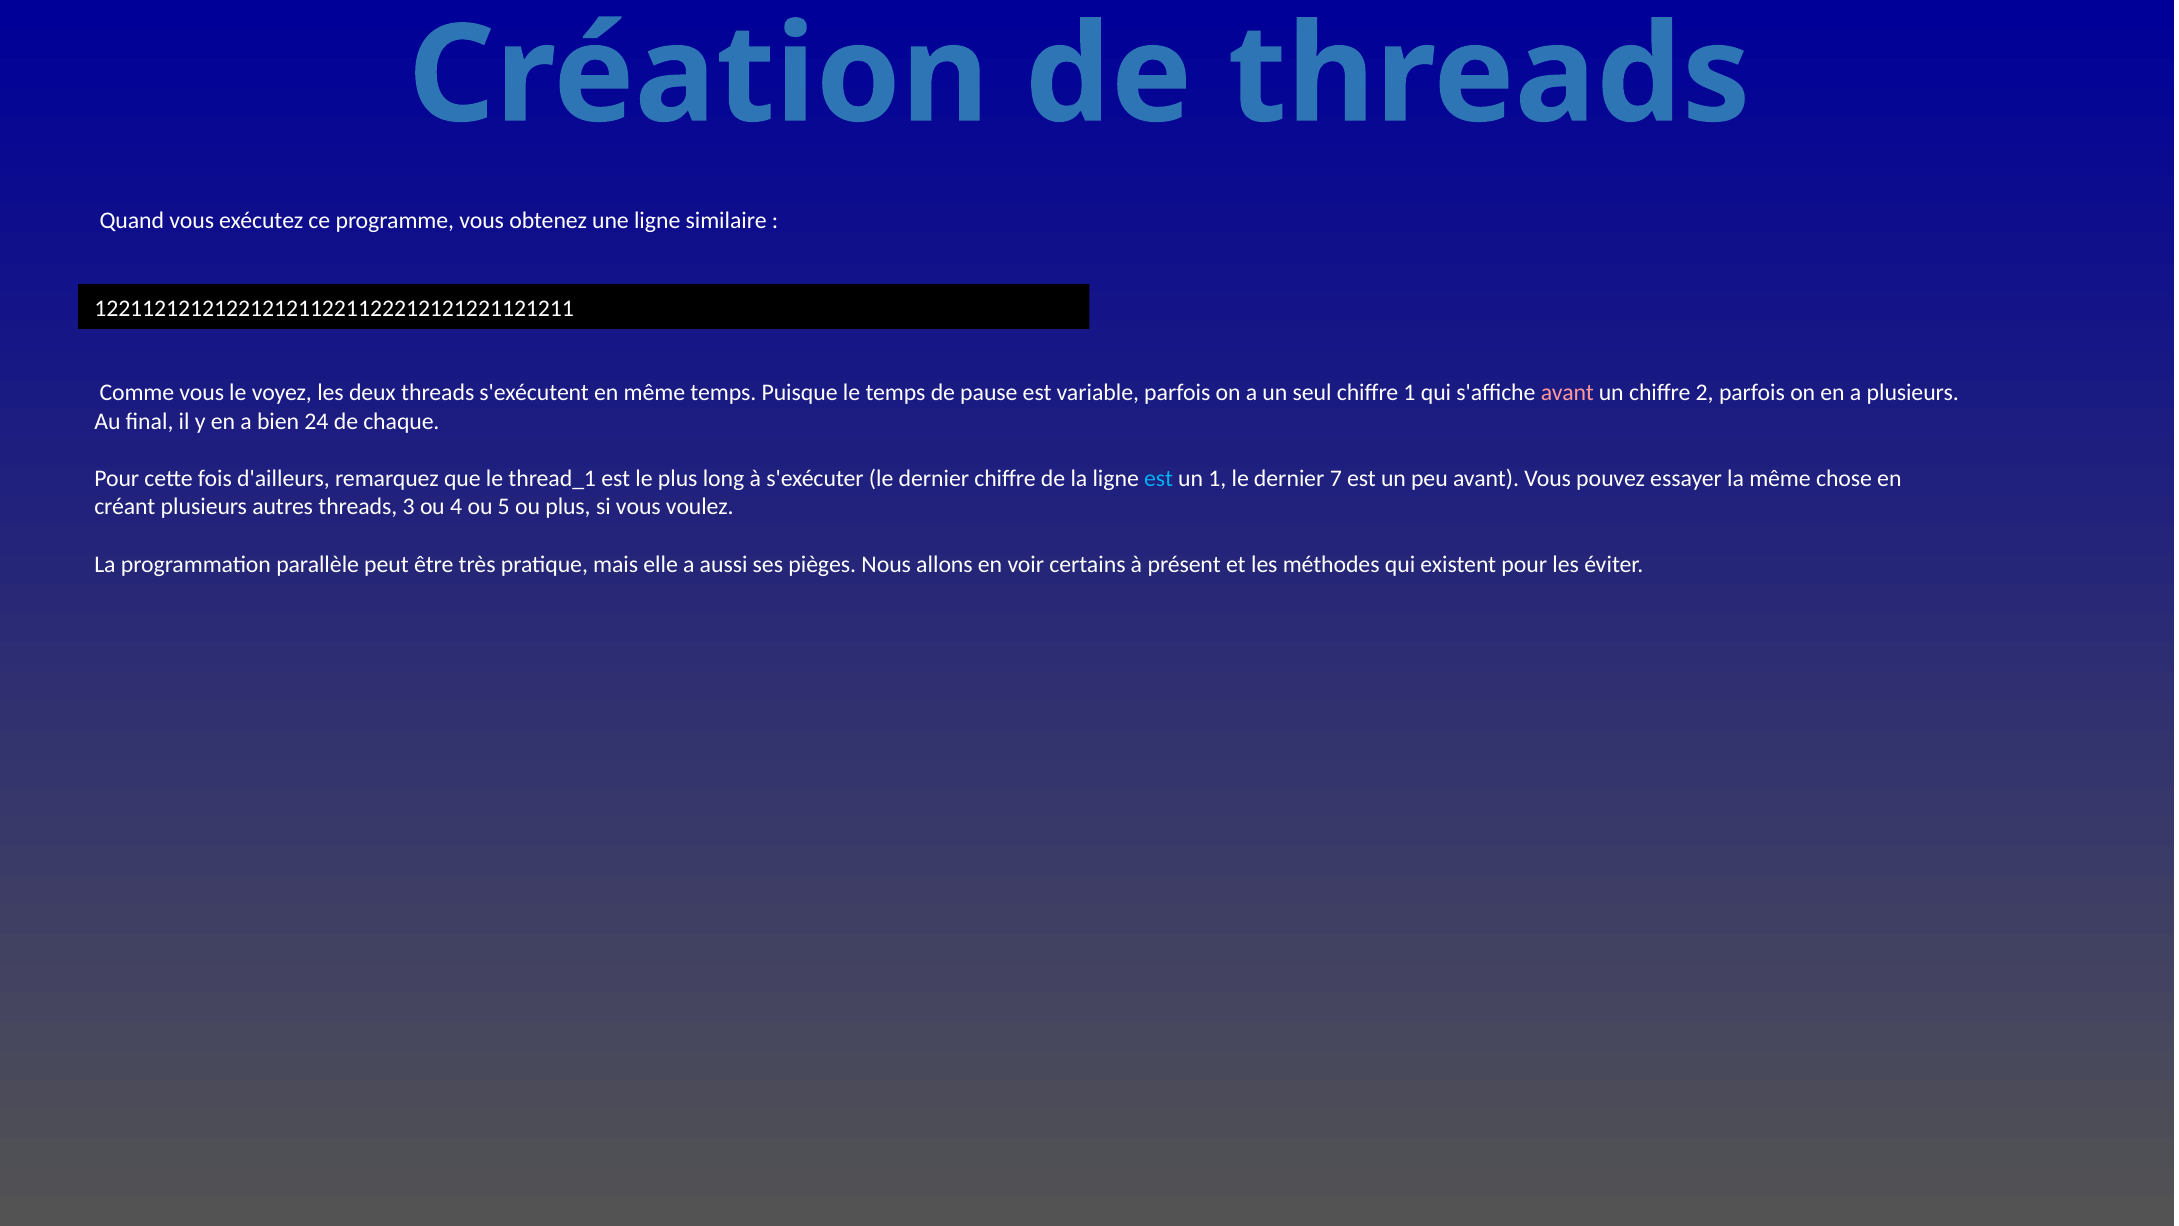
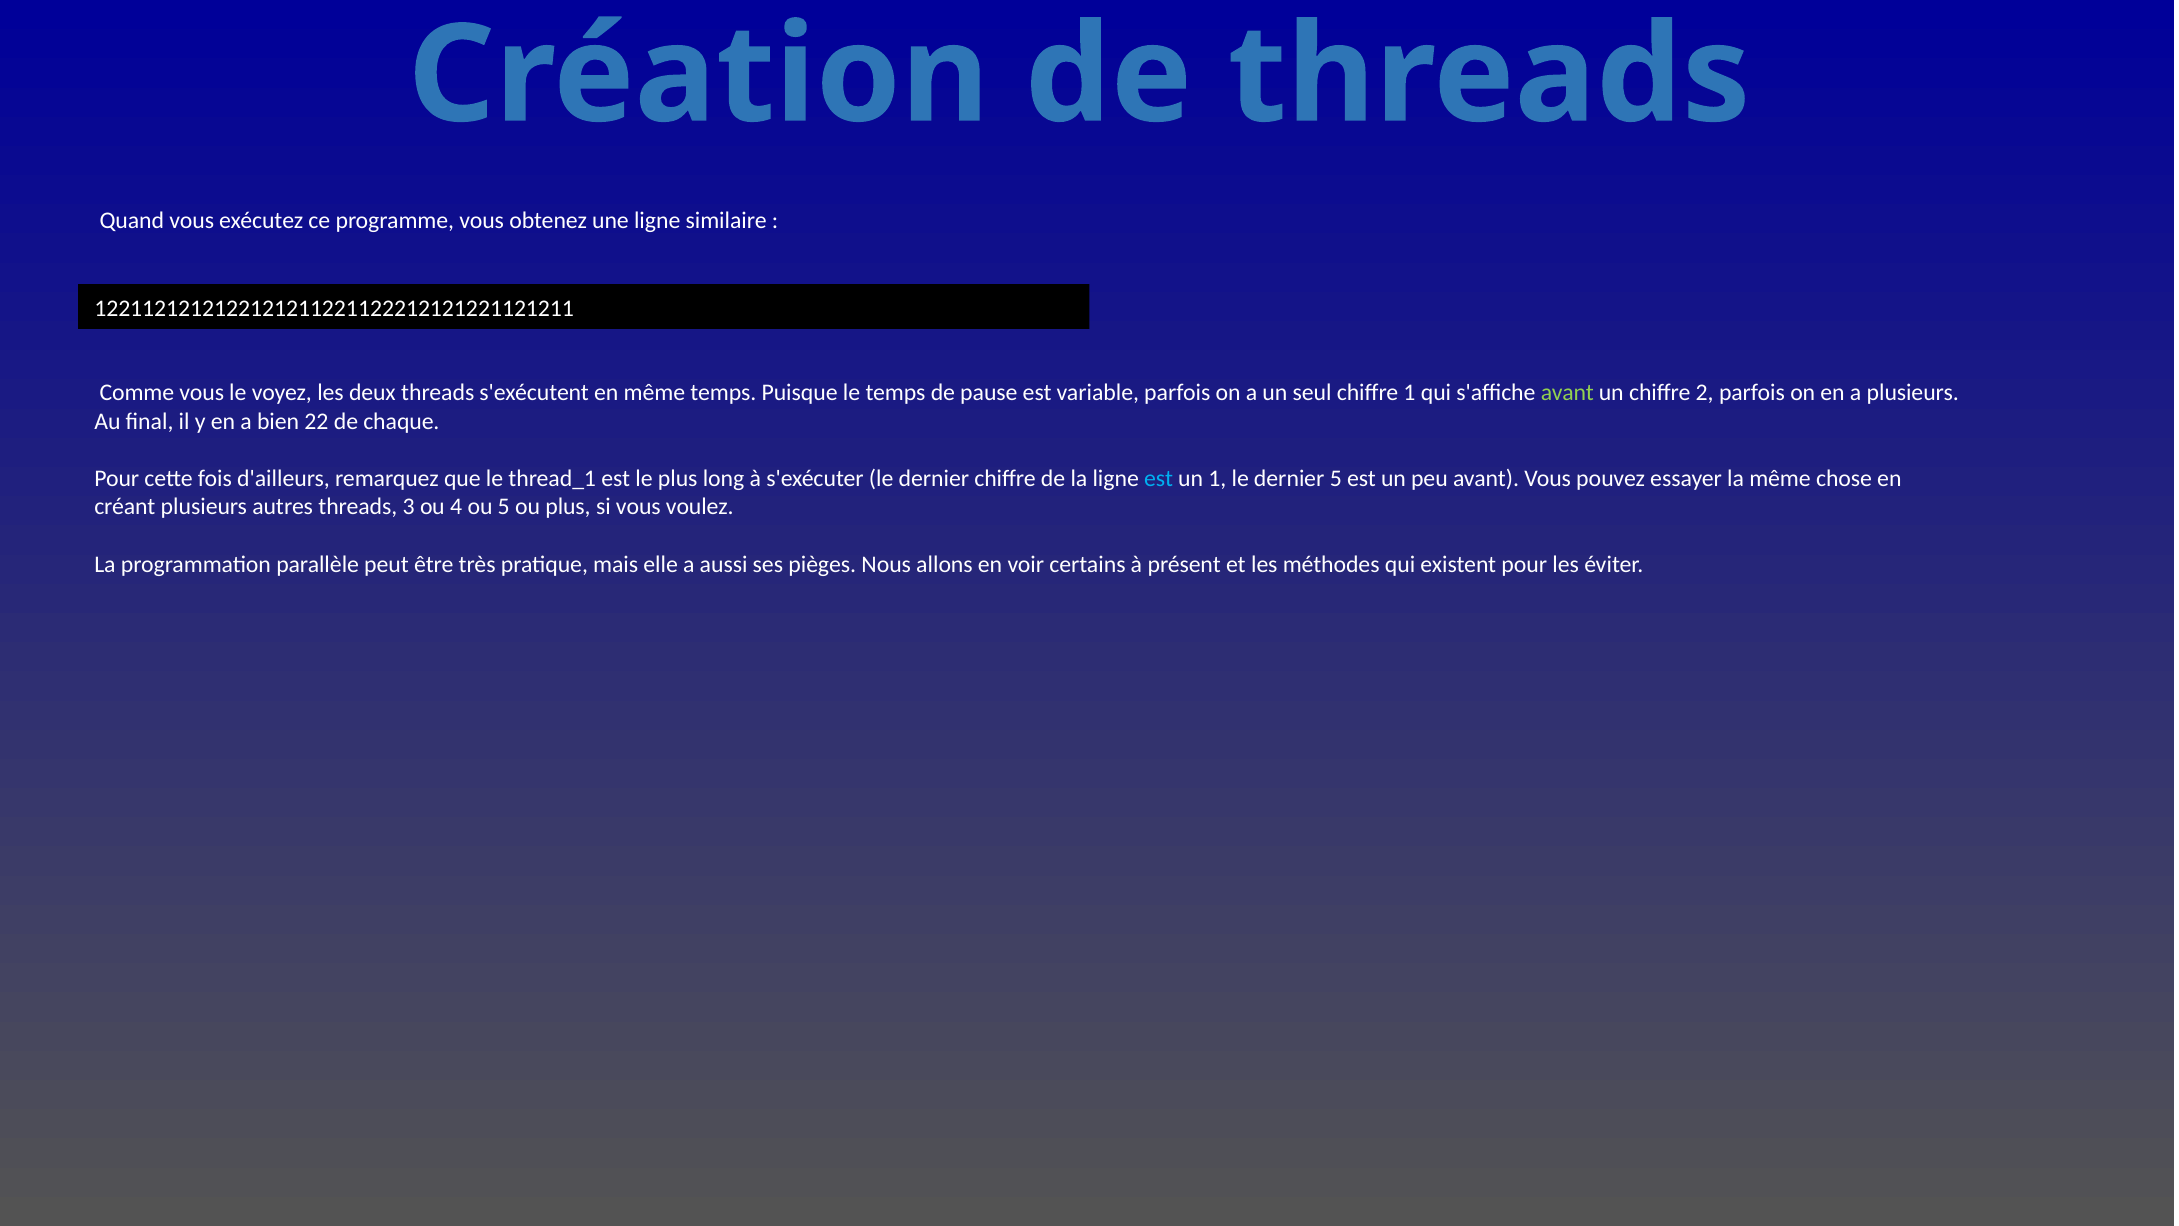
avant at (1567, 393) colour: pink -> light green
24: 24 -> 22
dernier 7: 7 -> 5
